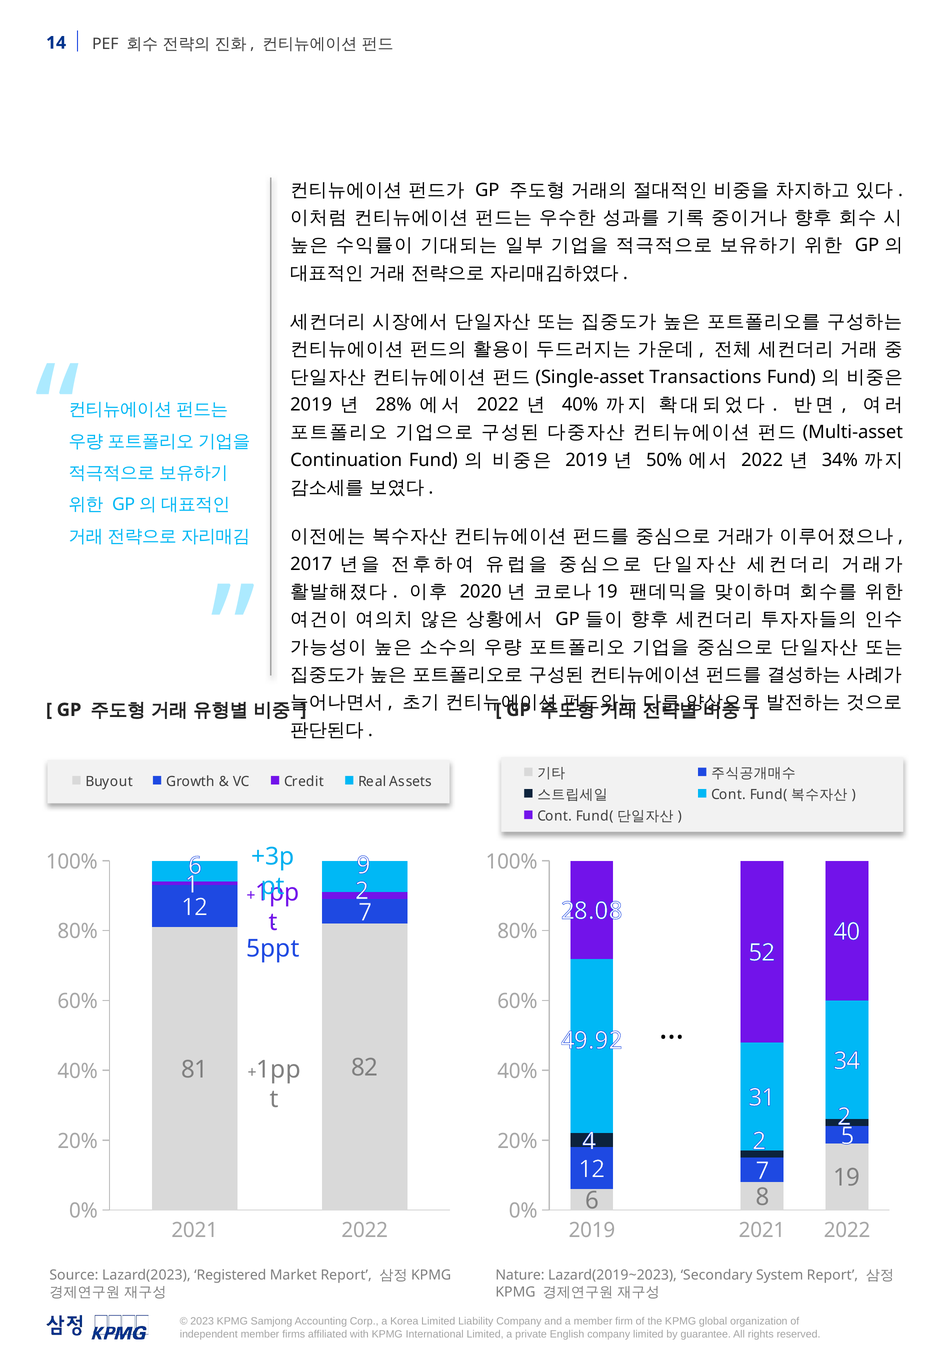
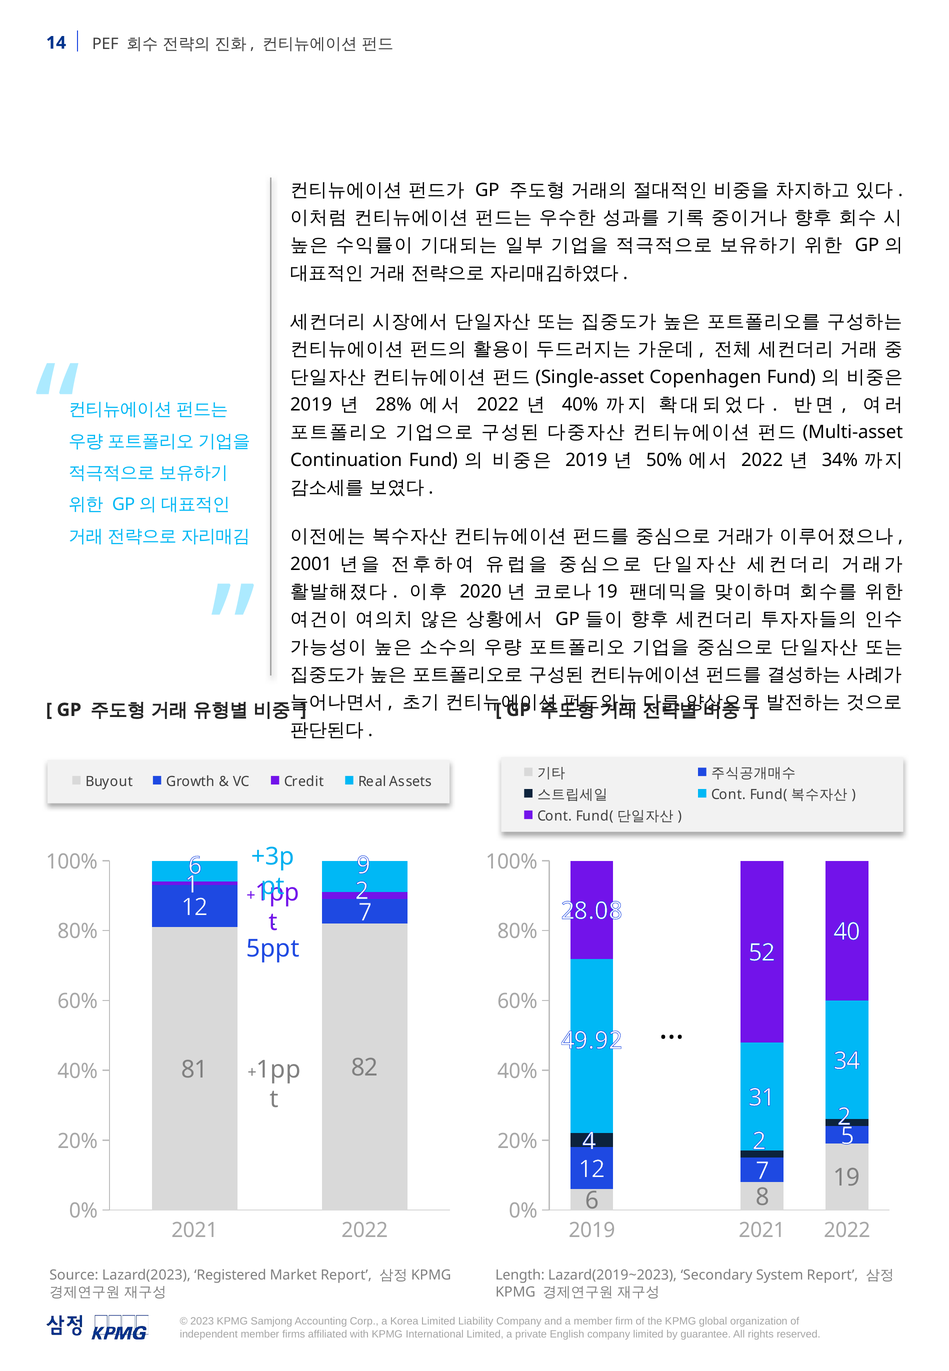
Transactions: Transactions -> Copenhagen
2017: 2017 -> 2001
Nature: Nature -> Length
